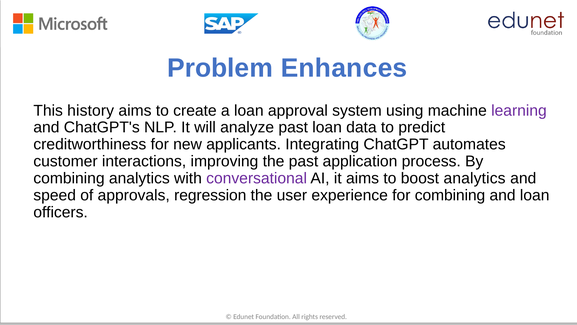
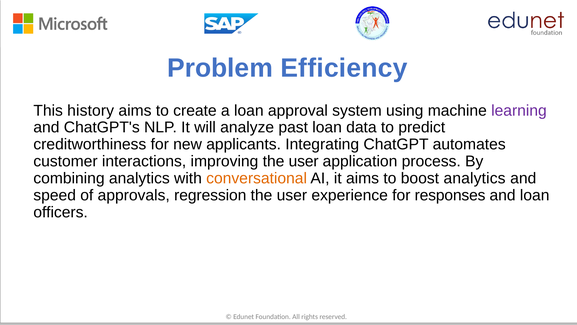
Enhances: Enhances -> Efficiency
improving the past: past -> user
conversational colour: purple -> orange
for combining: combining -> responses
